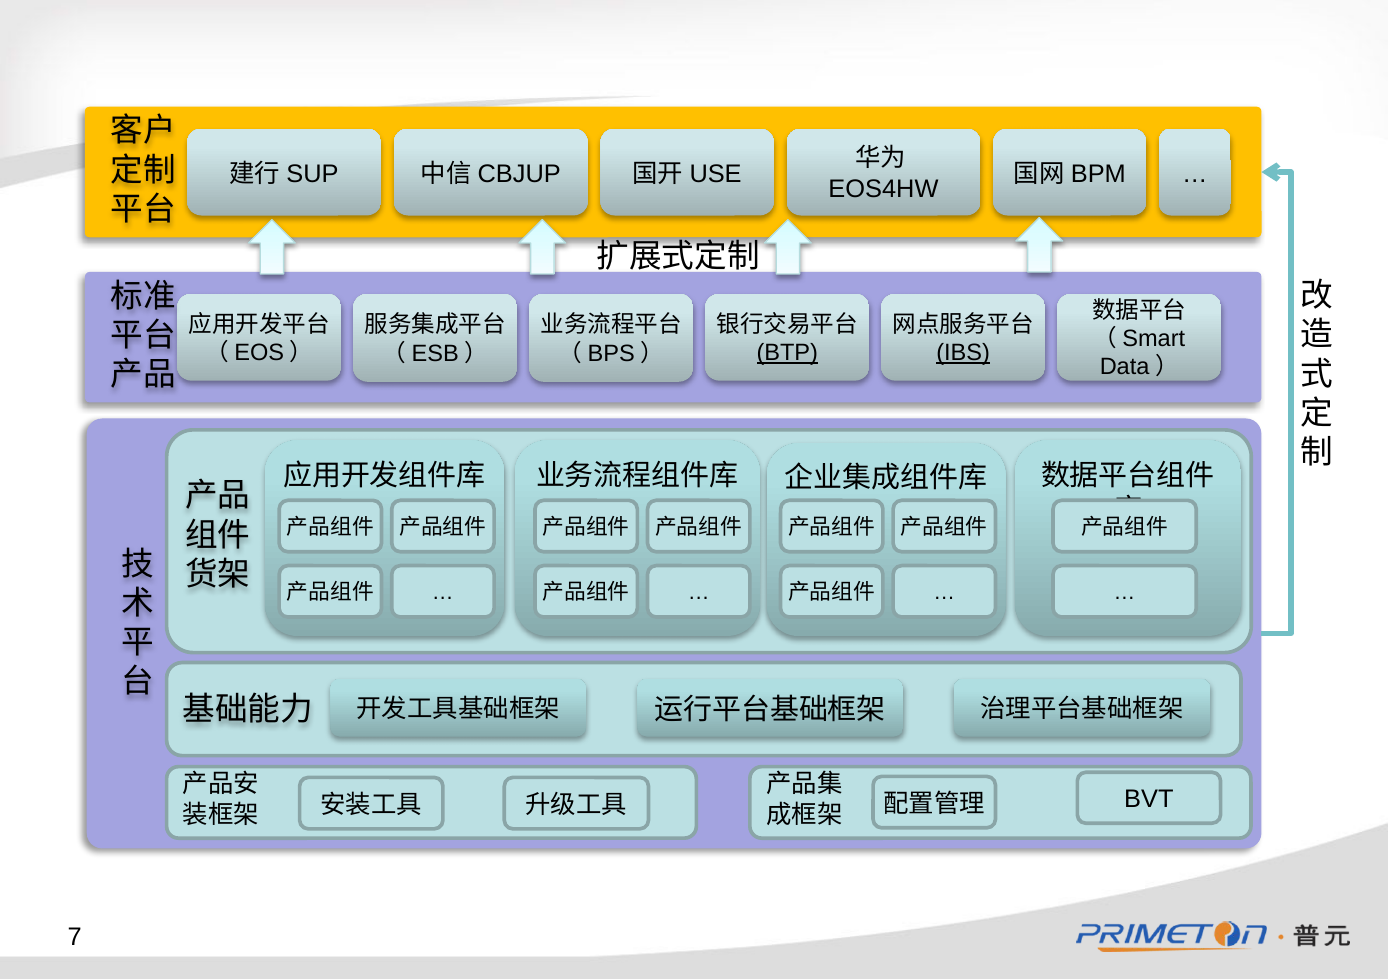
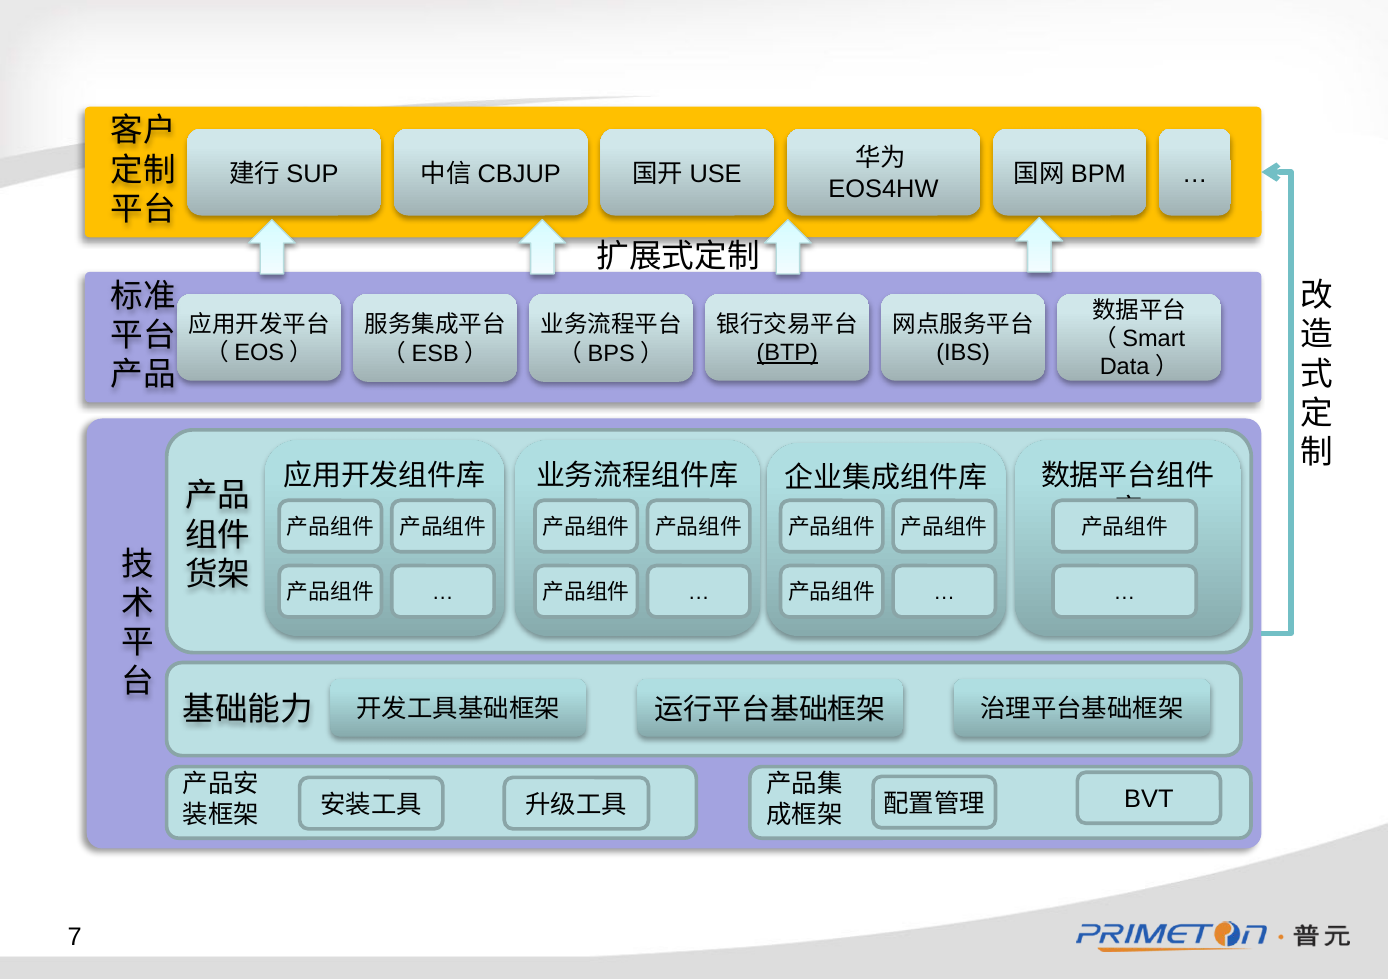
IBS underline: present -> none
